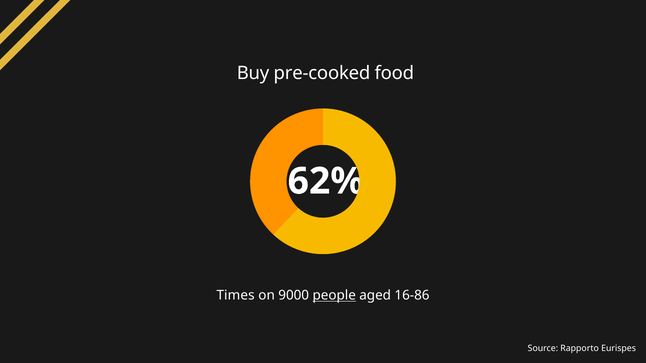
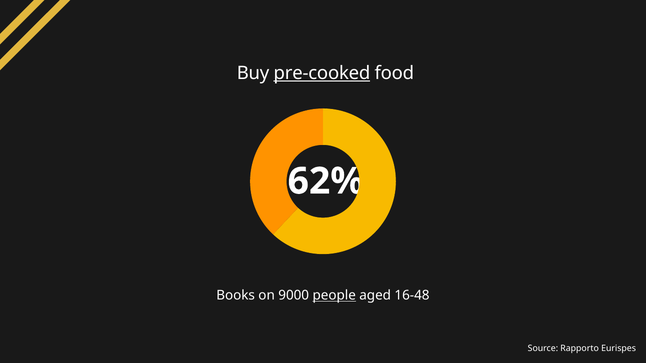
pre-cooked underline: none -> present
Times: Times -> Books
16-86: 16-86 -> 16-48
